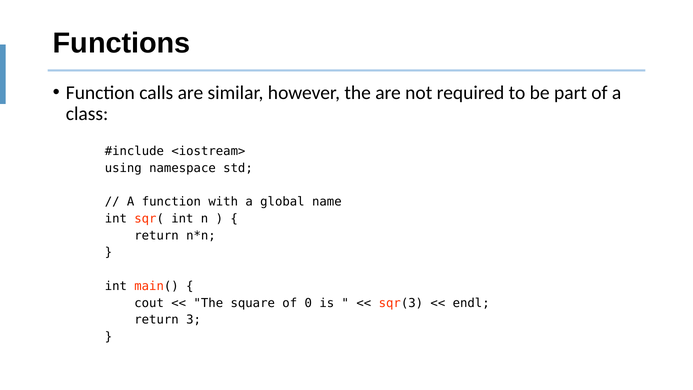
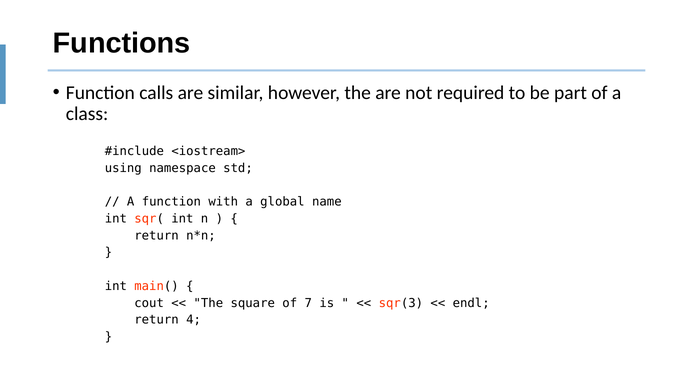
0: 0 -> 7
3: 3 -> 4
